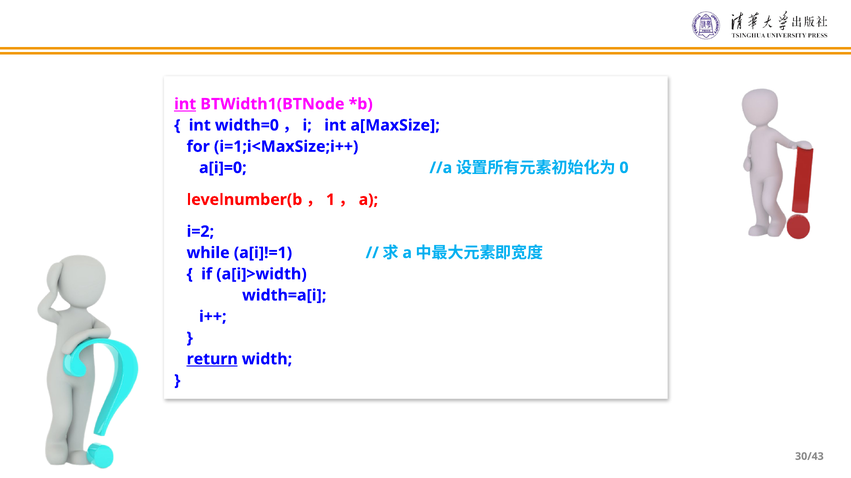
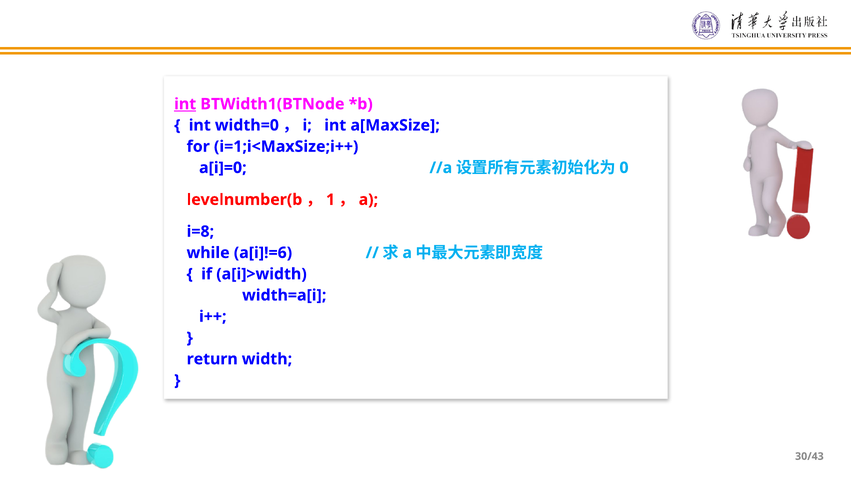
i=2: i=2 -> i=8
a[i]!=1: a[i]!=1 -> a[i]!=6
return underline: present -> none
